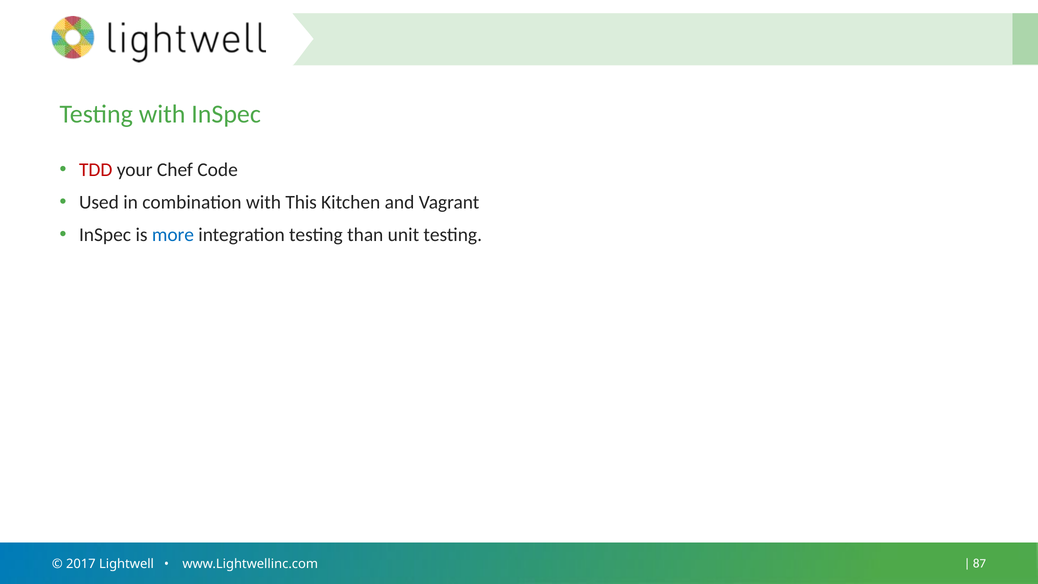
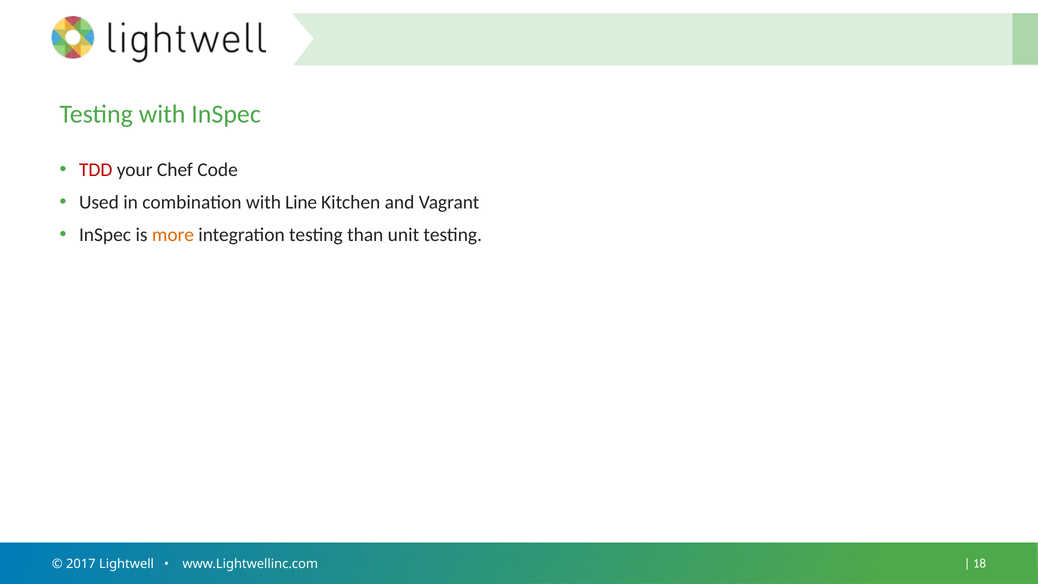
This: This -> Line
more colour: blue -> orange
87: 87 -> 18
